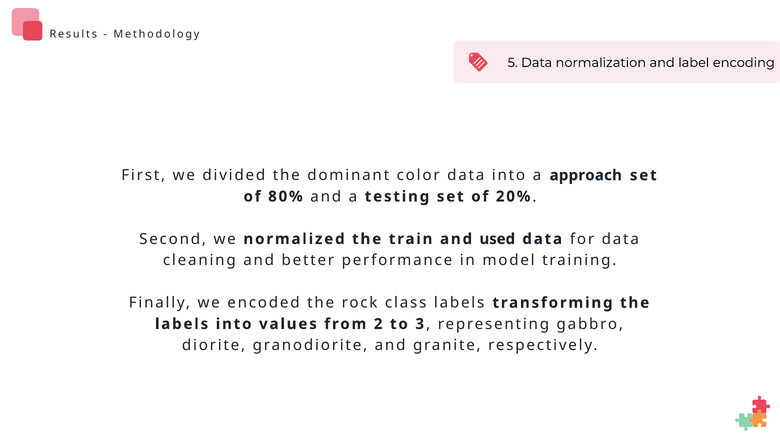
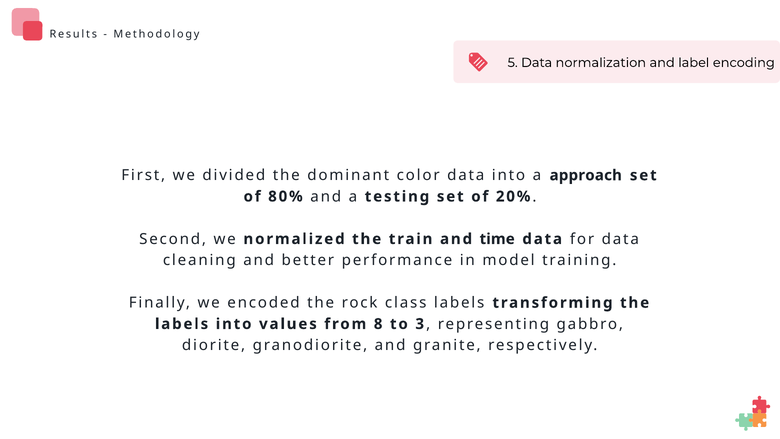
used: used -> time
2: 2 -> 8
